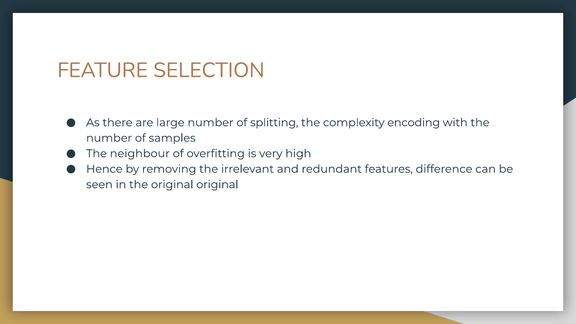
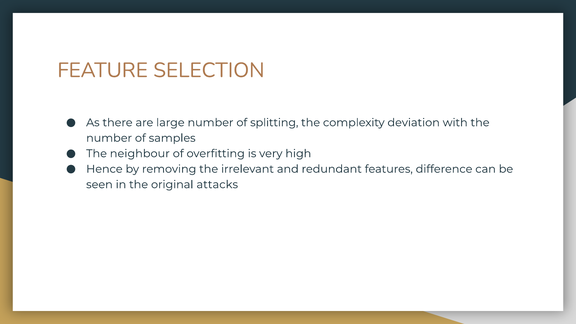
encoding: encoding -> deviation
original original: original -> attacks
